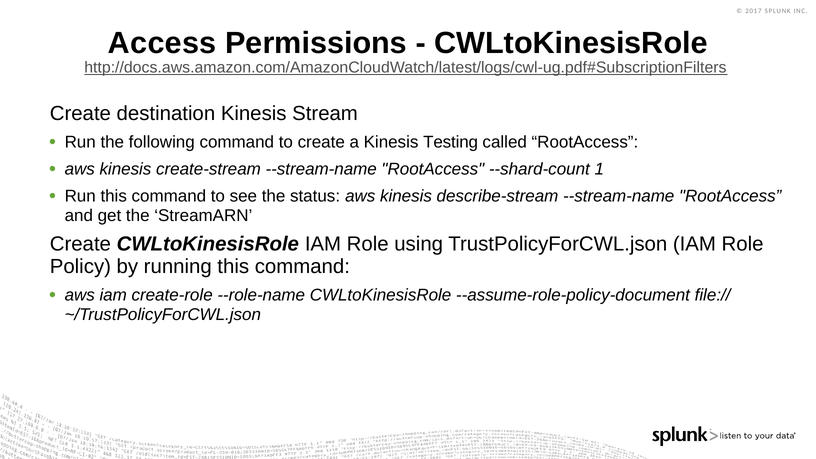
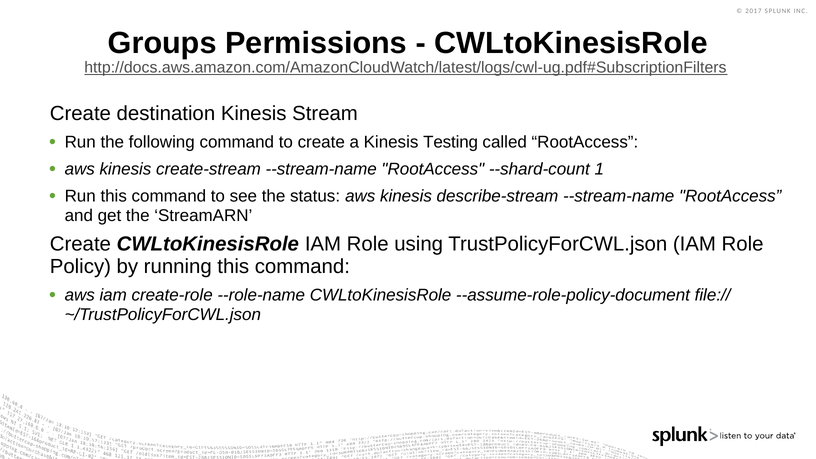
Access: Access -> Groups
